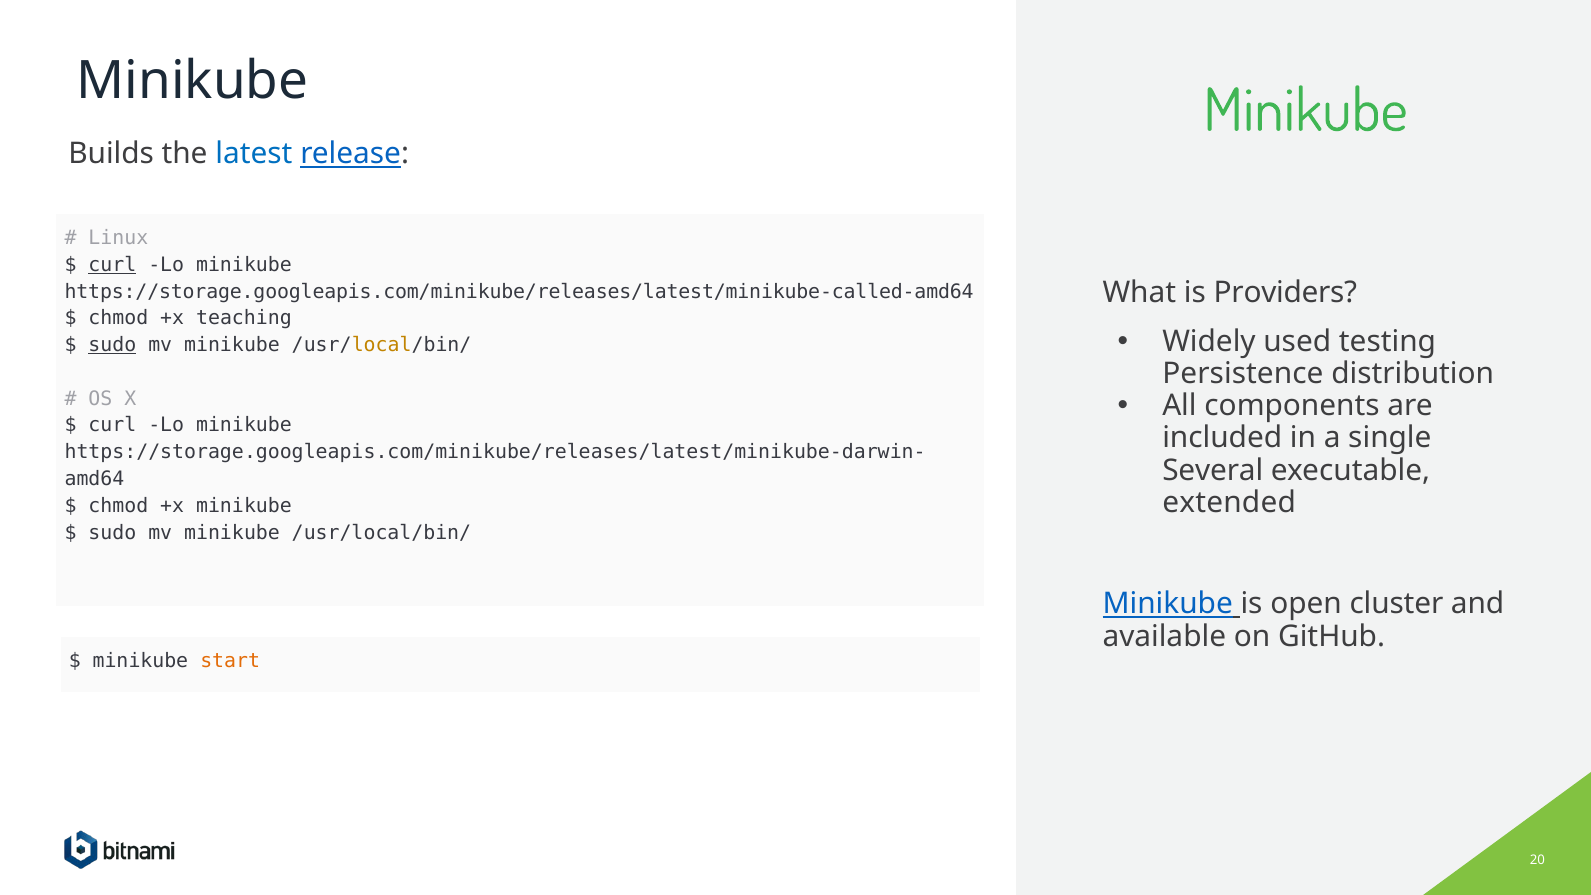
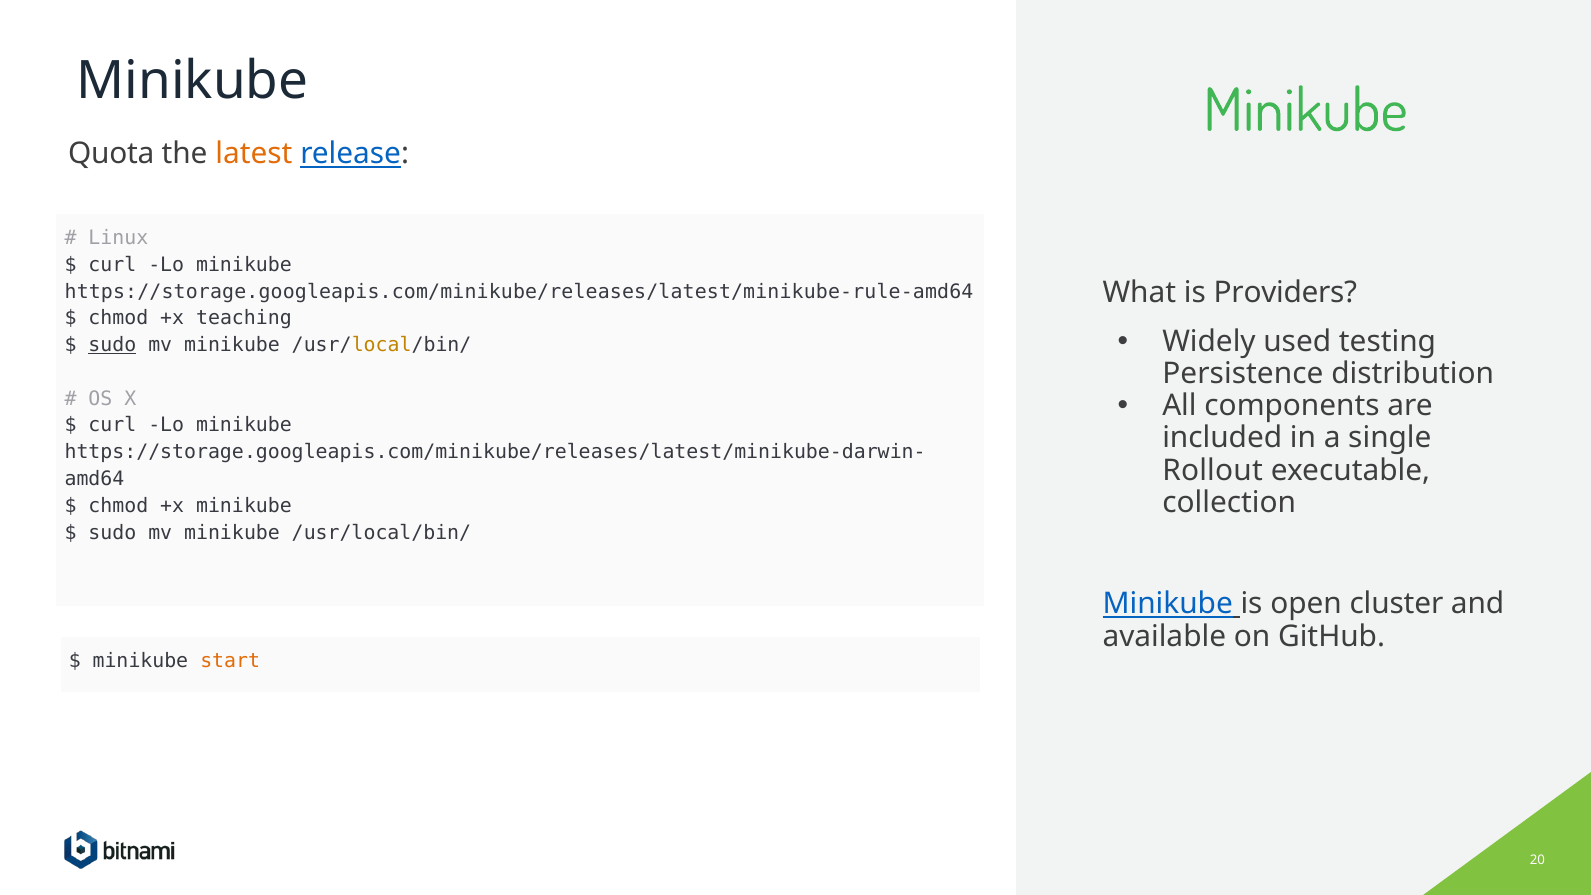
Builds: Builds -> Quota
latest colour: blue -> orange
curl at (112, 265) underline: present -> none
https://storage.googleapis.com/minikube/releases/latest/minikube-called-amd64: https://storage.googleapis.com/minikube/releases/latest/minikube-called-amd64 -> https://storage.googleapis.com/minikube/releases/latest/minikube-rule-amd64
Several: Several -> Rollout
extended: extended -> collection
